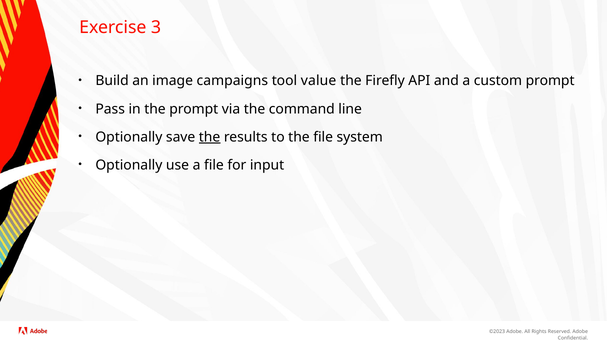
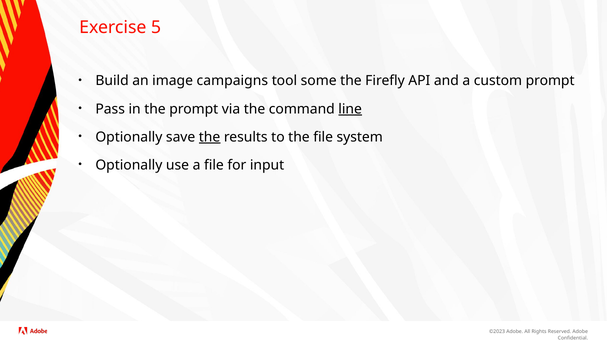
3: 3 -> 5
value: value -> some
line underline: none -> present
